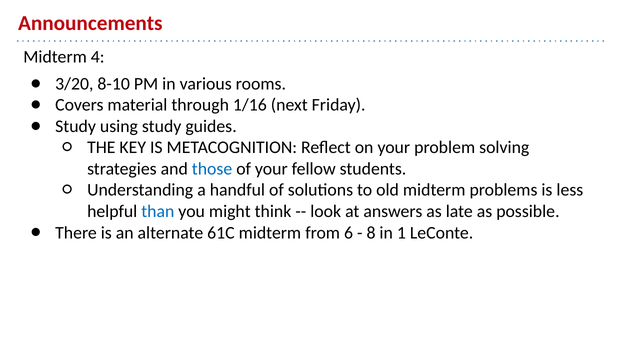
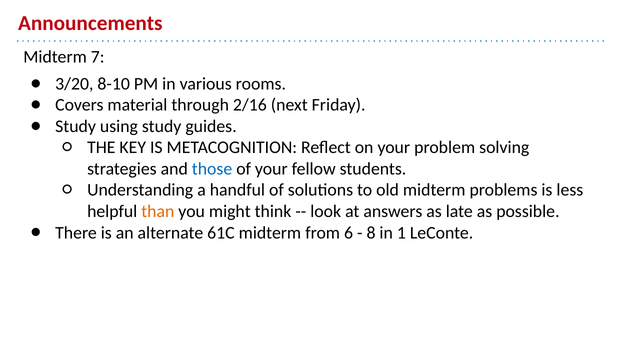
4: 4 -> 7
1/16: 1/16 -> 2/16
than colour: blue -> orange
